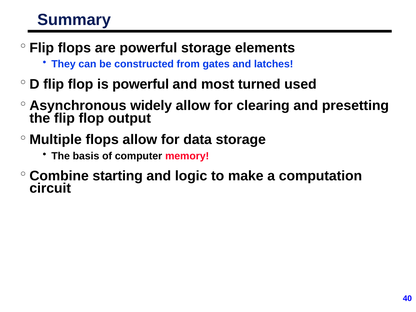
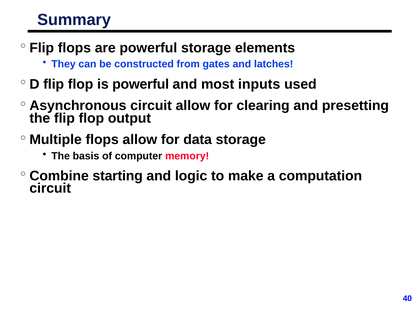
turned: turned -> inputs
widely at (151, 106): widely -> circuit
